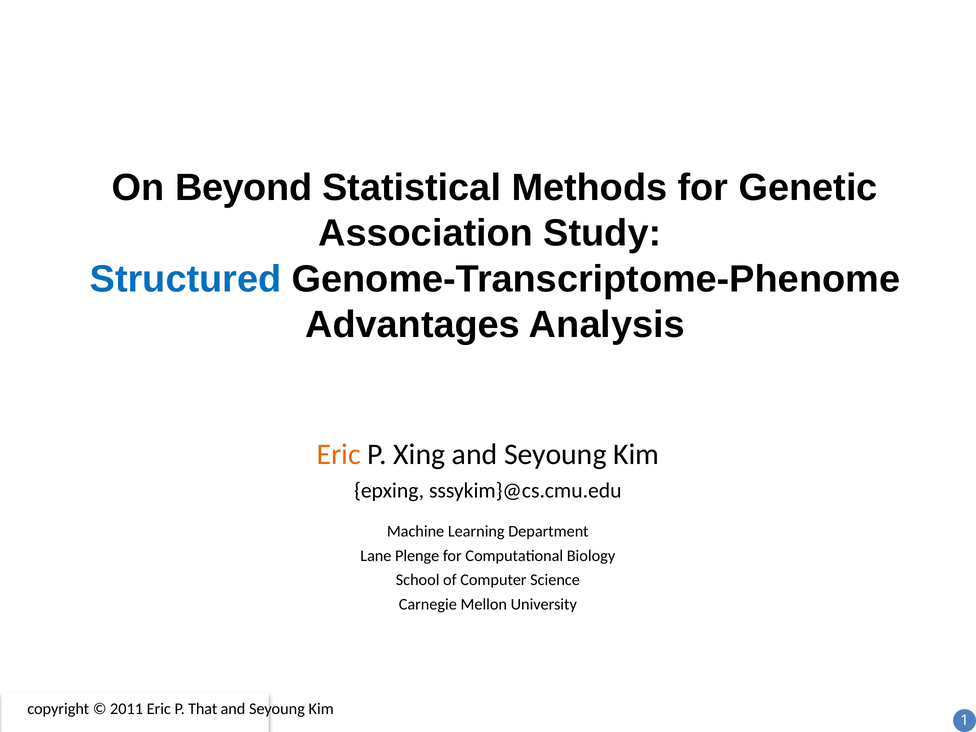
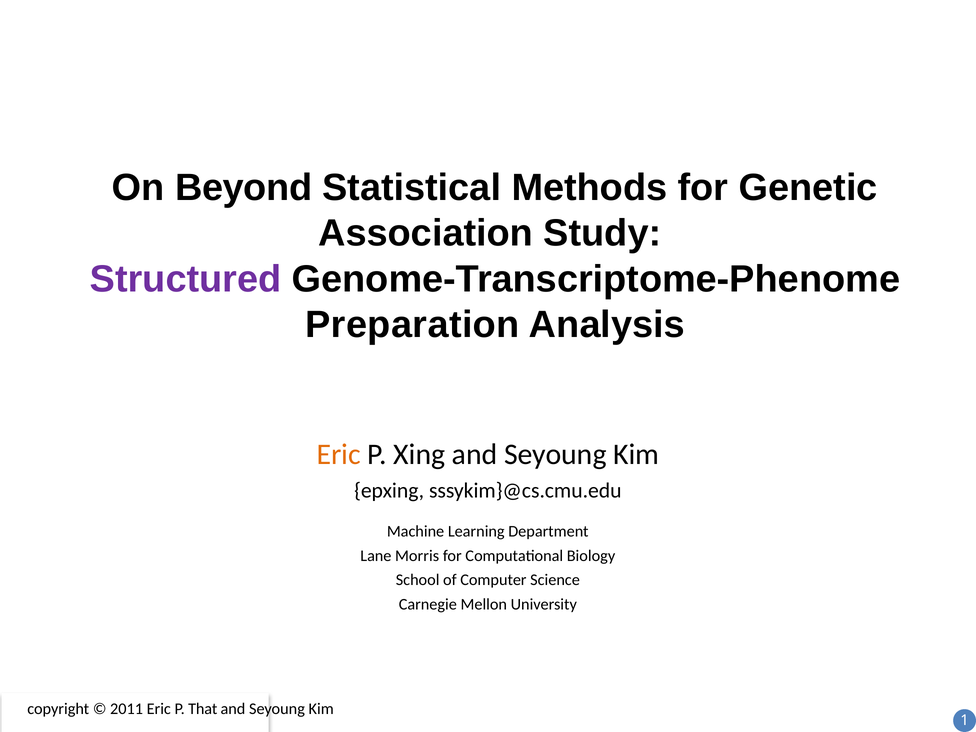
Structured colour: blue -> purple
Advantages: Advantages -> Preparation
Plenge: Plenge -> Morris
